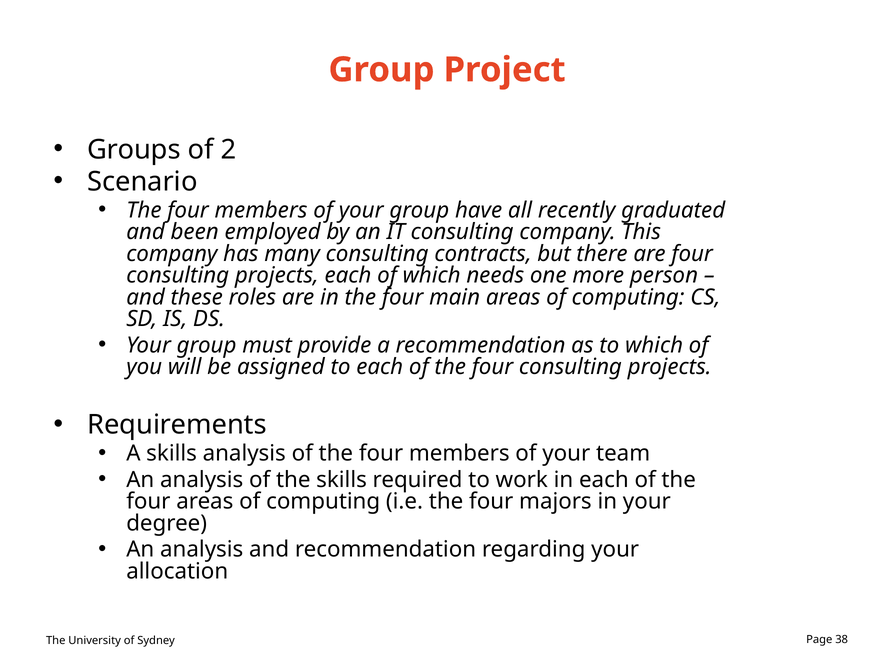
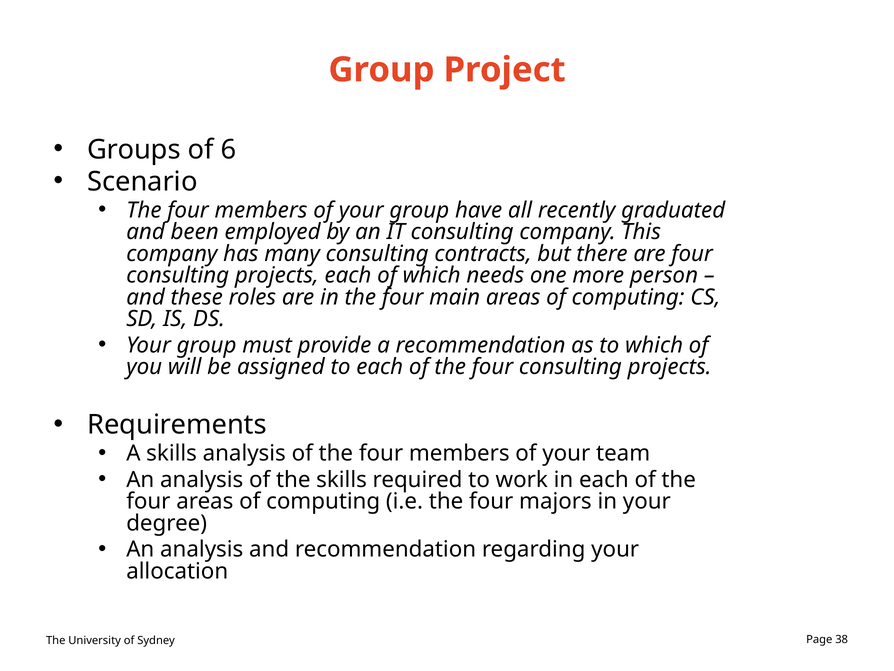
2: 2 -> 6
